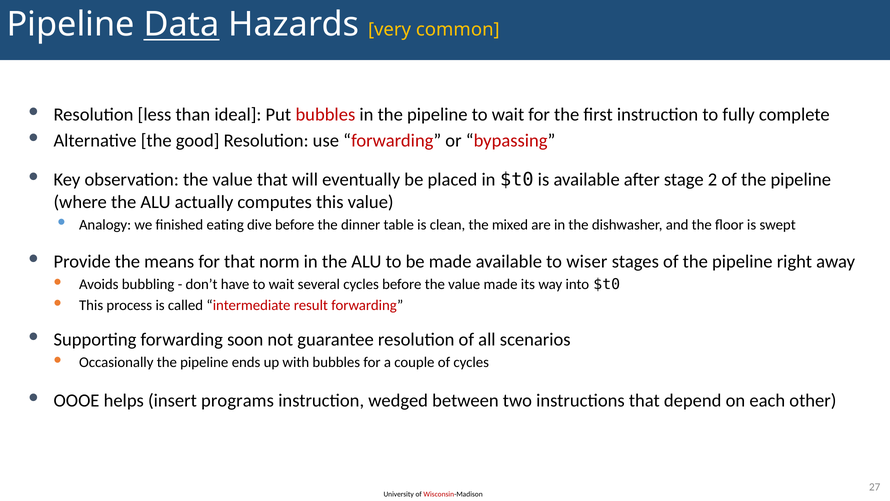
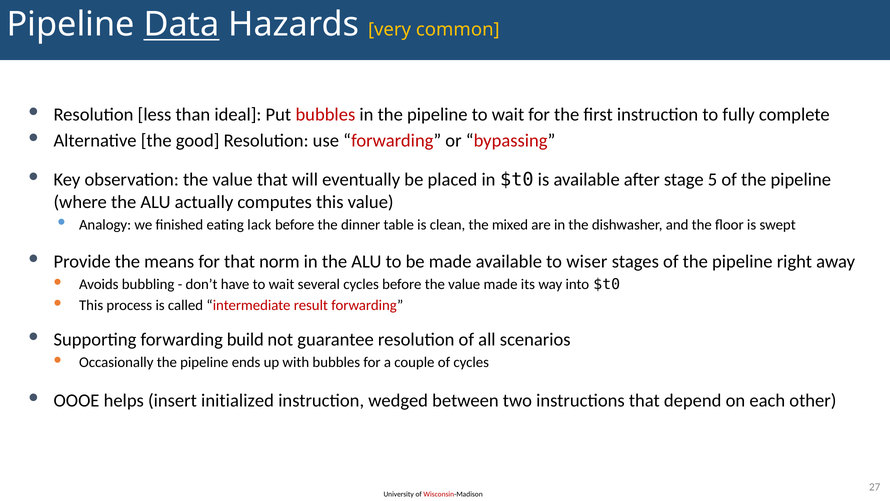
2: 2 -> 5
dive: dive -> lack
soon: soon -> build
programs: programs -> initialized
